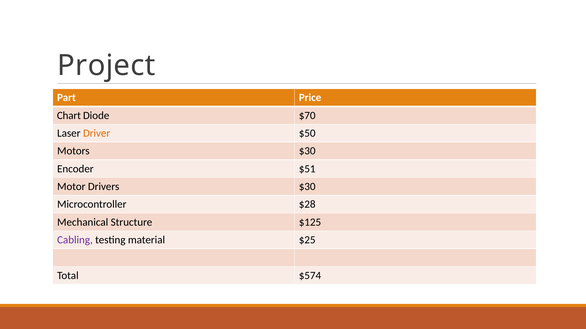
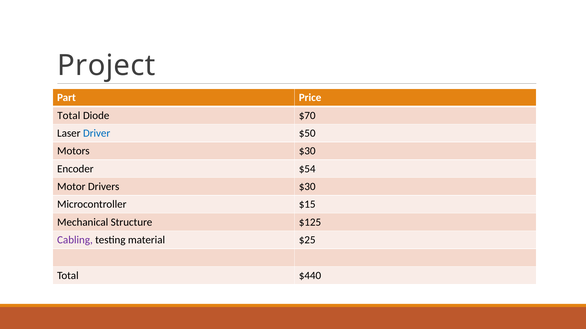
Chart at (69, 116): Chart -> Total
Driver colour: orange -> blue
$51: $51 -> $54
$28: $28 -> $15
$574: $574 -> $440
